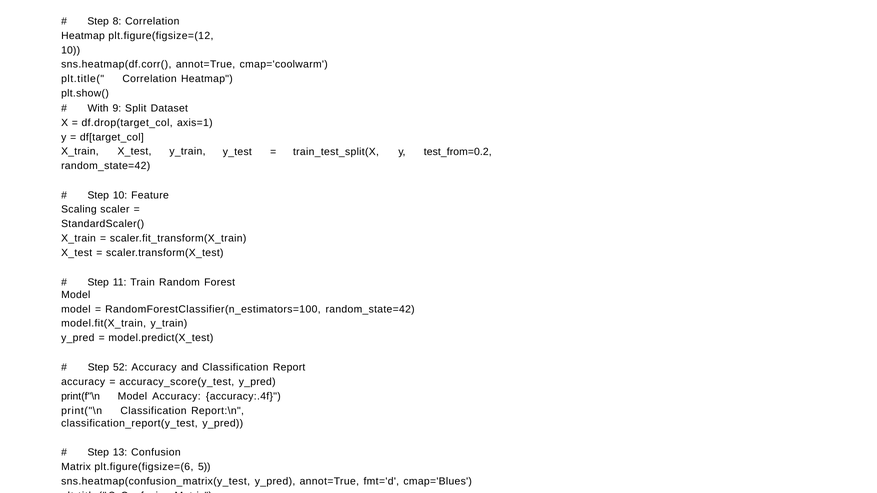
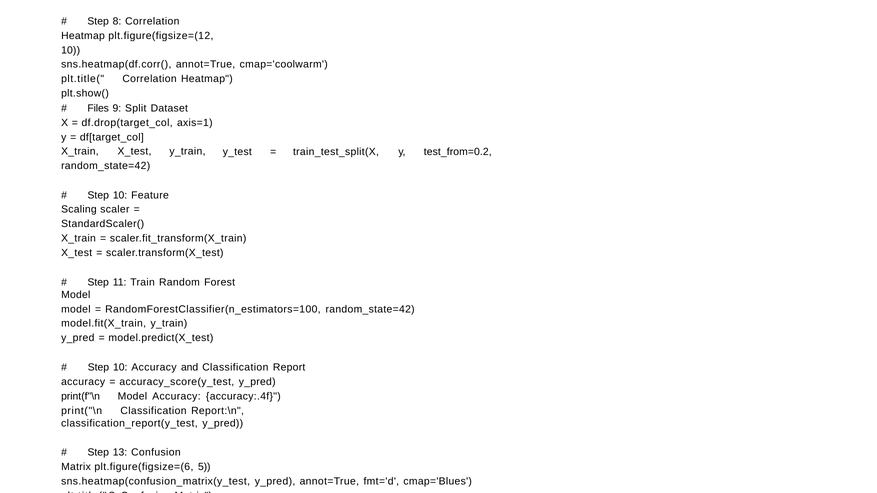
With: With -> Files
52 at (120, 368): 52 -> 10
